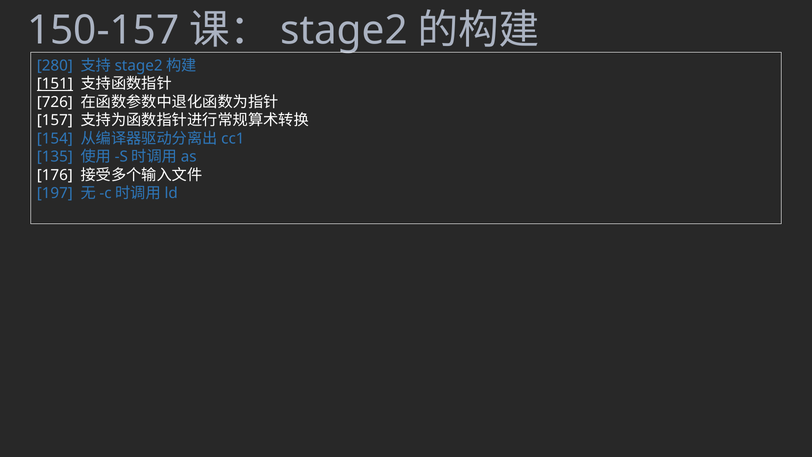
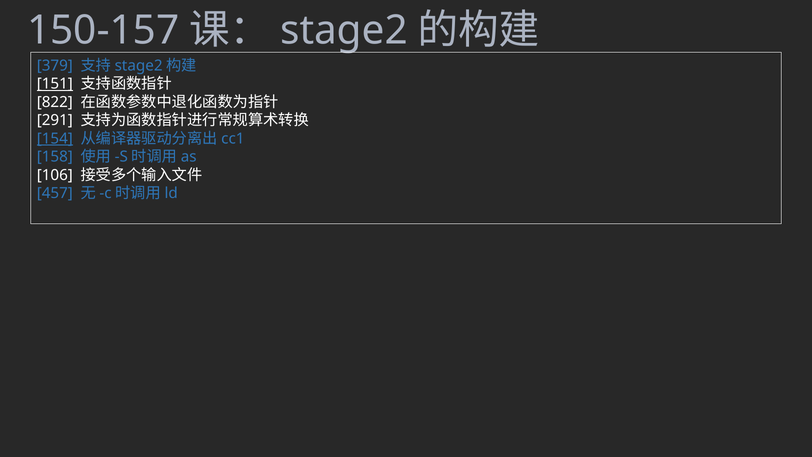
280: 280 -> 379
726: 726 -> 822
157: 157 -> 291
154 underline: none -> present
135: 135 -> 158
176: 176 -> 106
197: 197 -> 457
